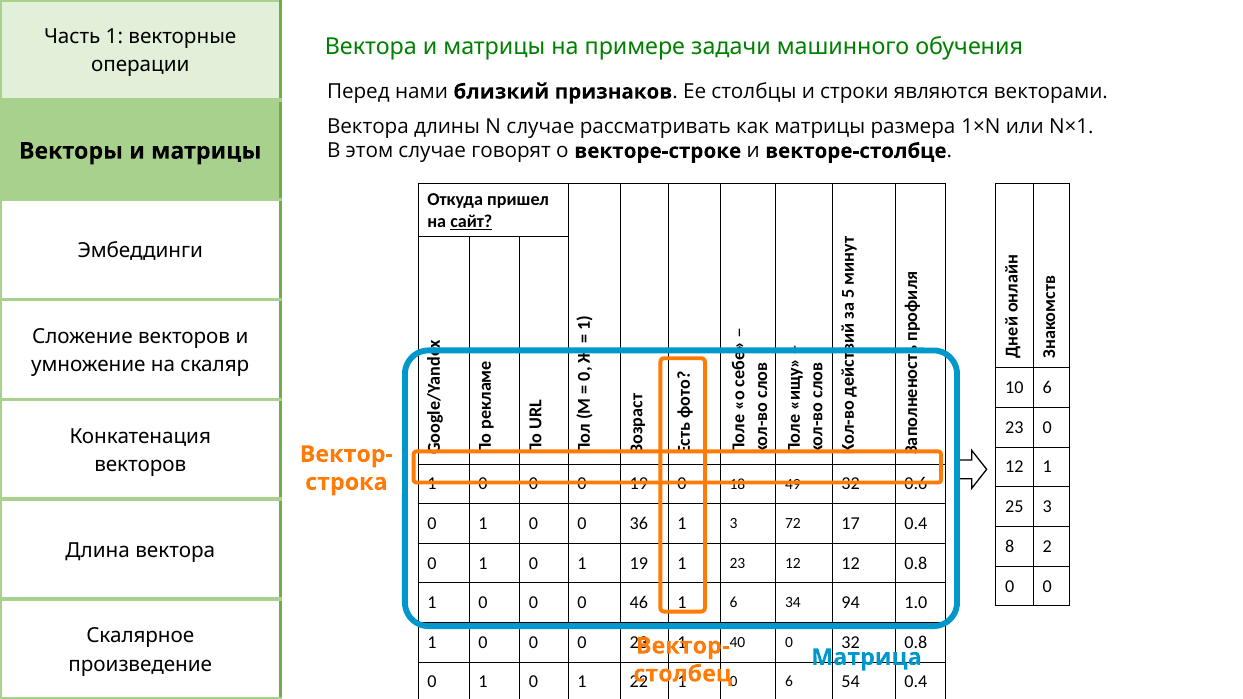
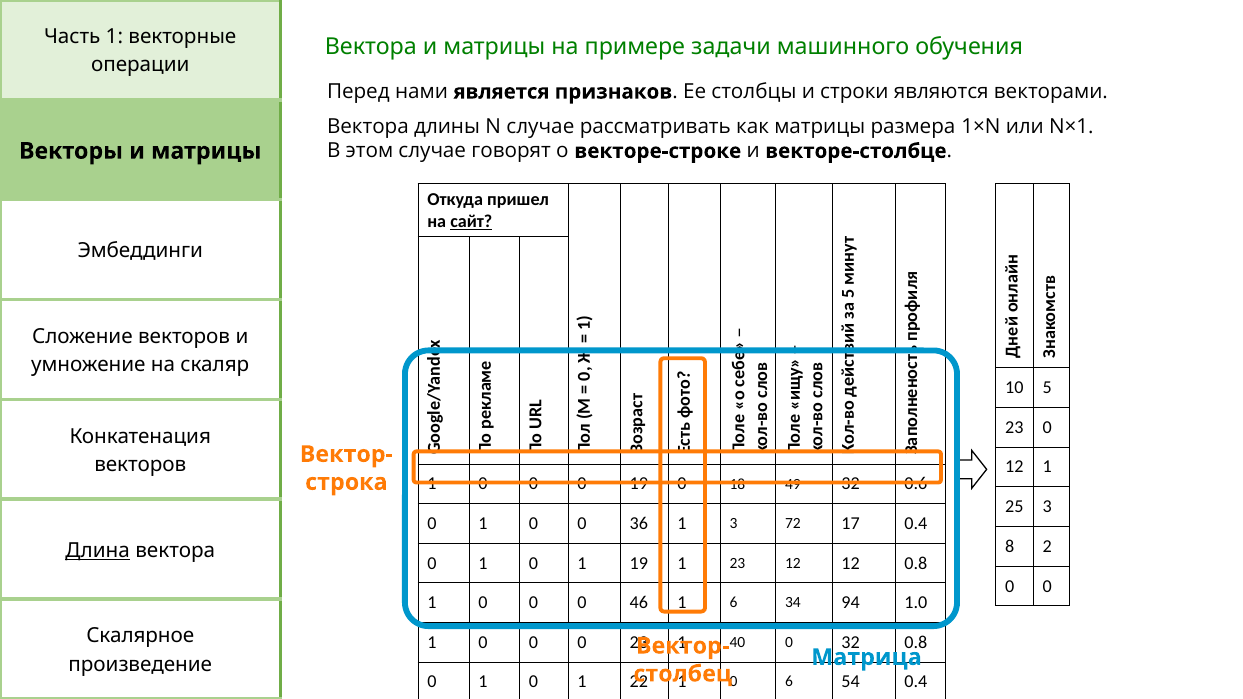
близкий: близкий -> является
10 6: 6 -> 5
Длина underline: none -> present
